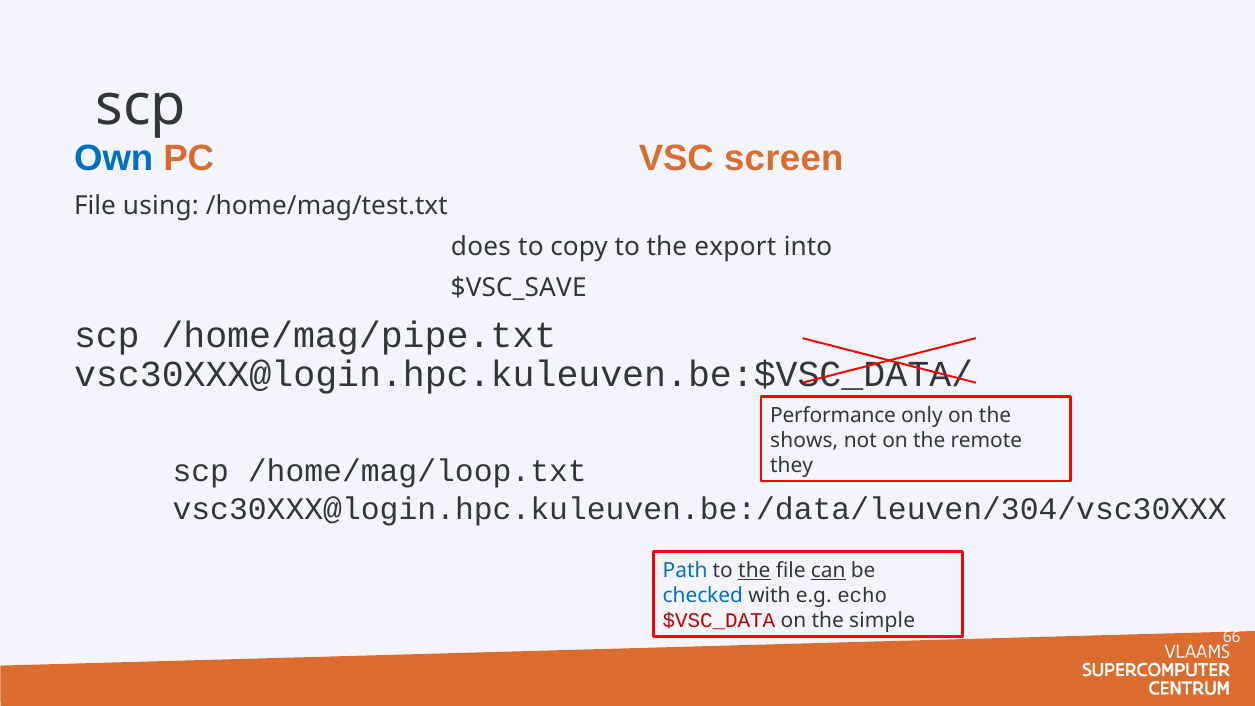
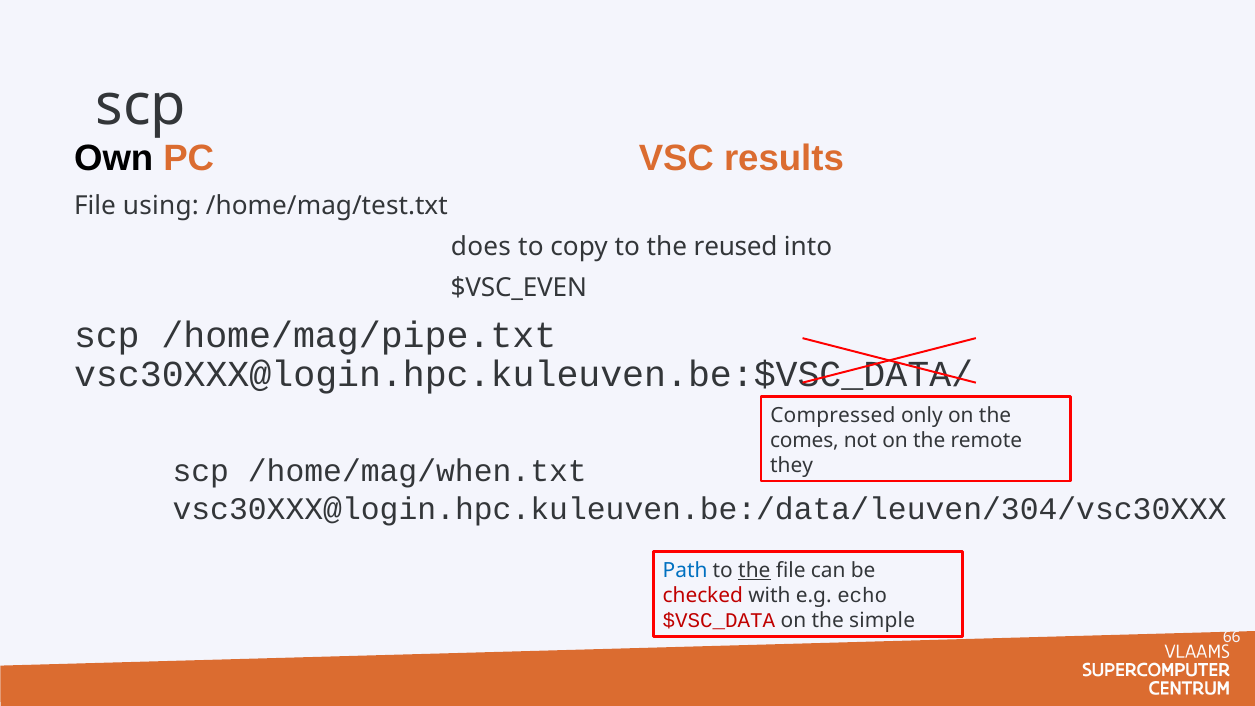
Own colour: blue -> black
screen: screen -> results
export: export -> reused
$VSC_SAVE: $VSC_SAVE -> $VSC_EVEN
Performance: Performance -> Compressed
shows: shows -> comes
/home/mag/loop.txt: /home/mag/loop.txt -> /home/mag/when.txt
can underline: present -> none
checked colour: blue -> red
